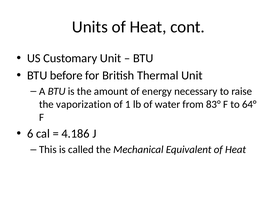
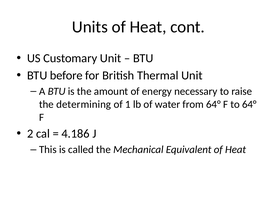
vaporization: vaporization -> determining
from 83°: 83° -> 64°
6: 6 -> 2
